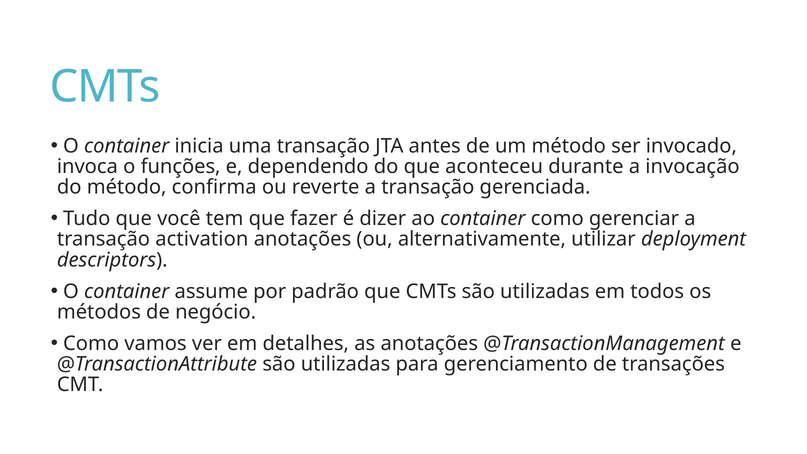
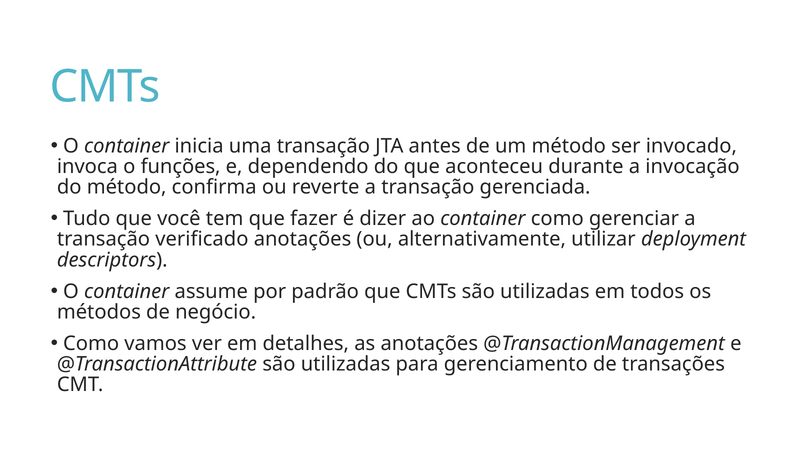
activation: activation -> verificado
